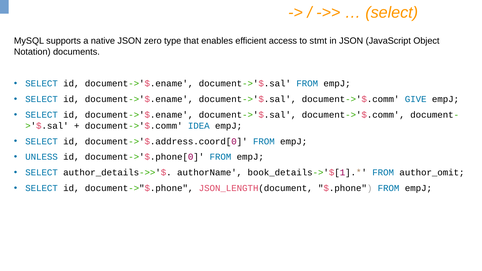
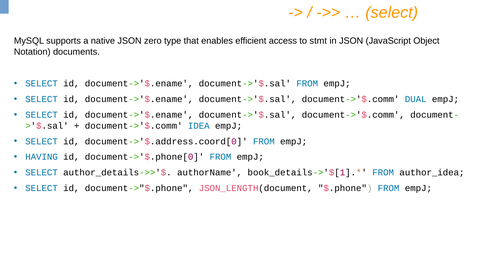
GIVE: GIVE -> DUAL
UNLESS: UNLESS -> HAVING
author_omit: author_omit -> author_idea
